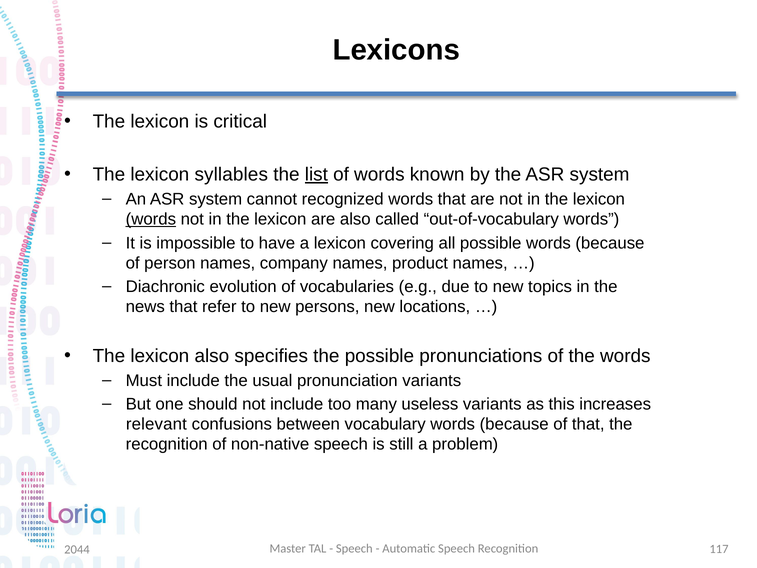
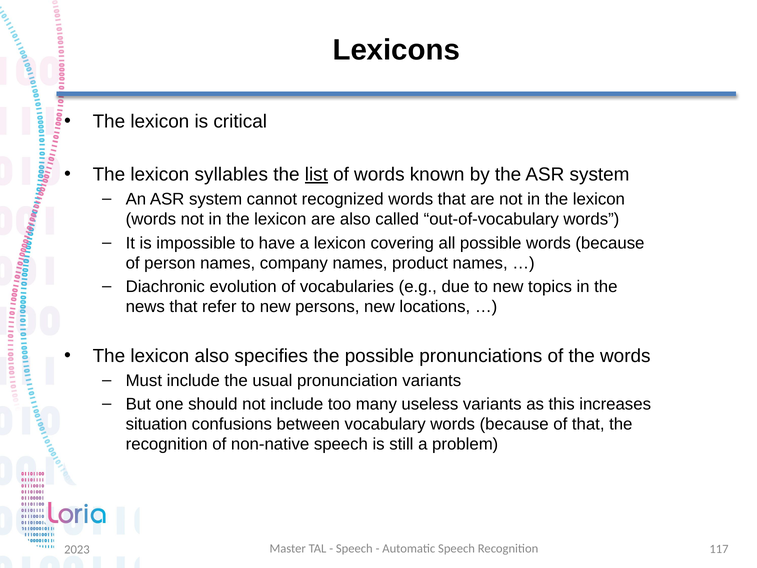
words at (151, 219) underline: present -> none
relevant: relevant -> situation
2044: 2044 -> 2023
